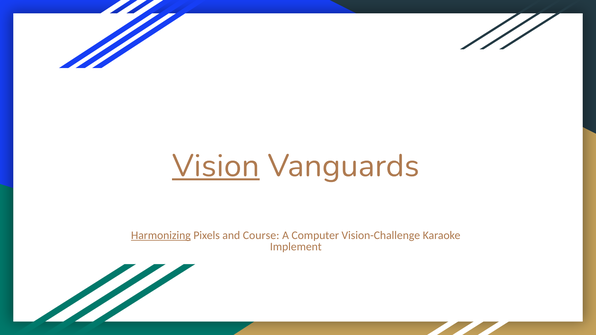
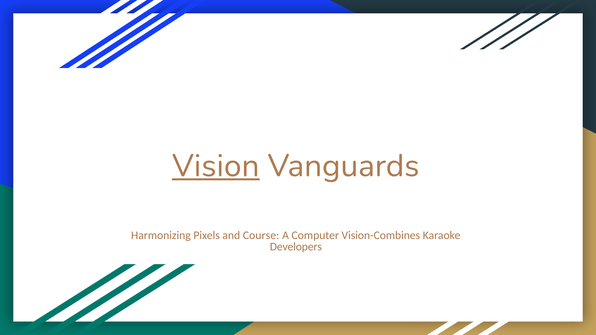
Harmonizing underline: present -> none
Vision-Challenge: Vision-Challenge -> Vision-Combines
Implement: Implement -> Developers
